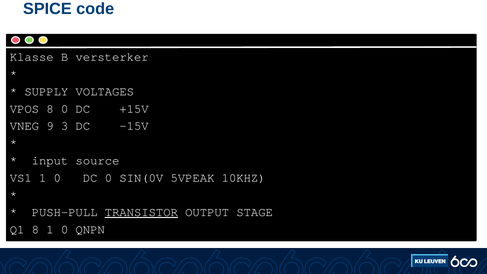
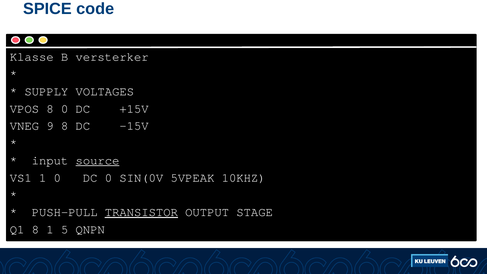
9 3: 3 -> 8
source underline: none -> present
8 1 0: 0 -> 5
